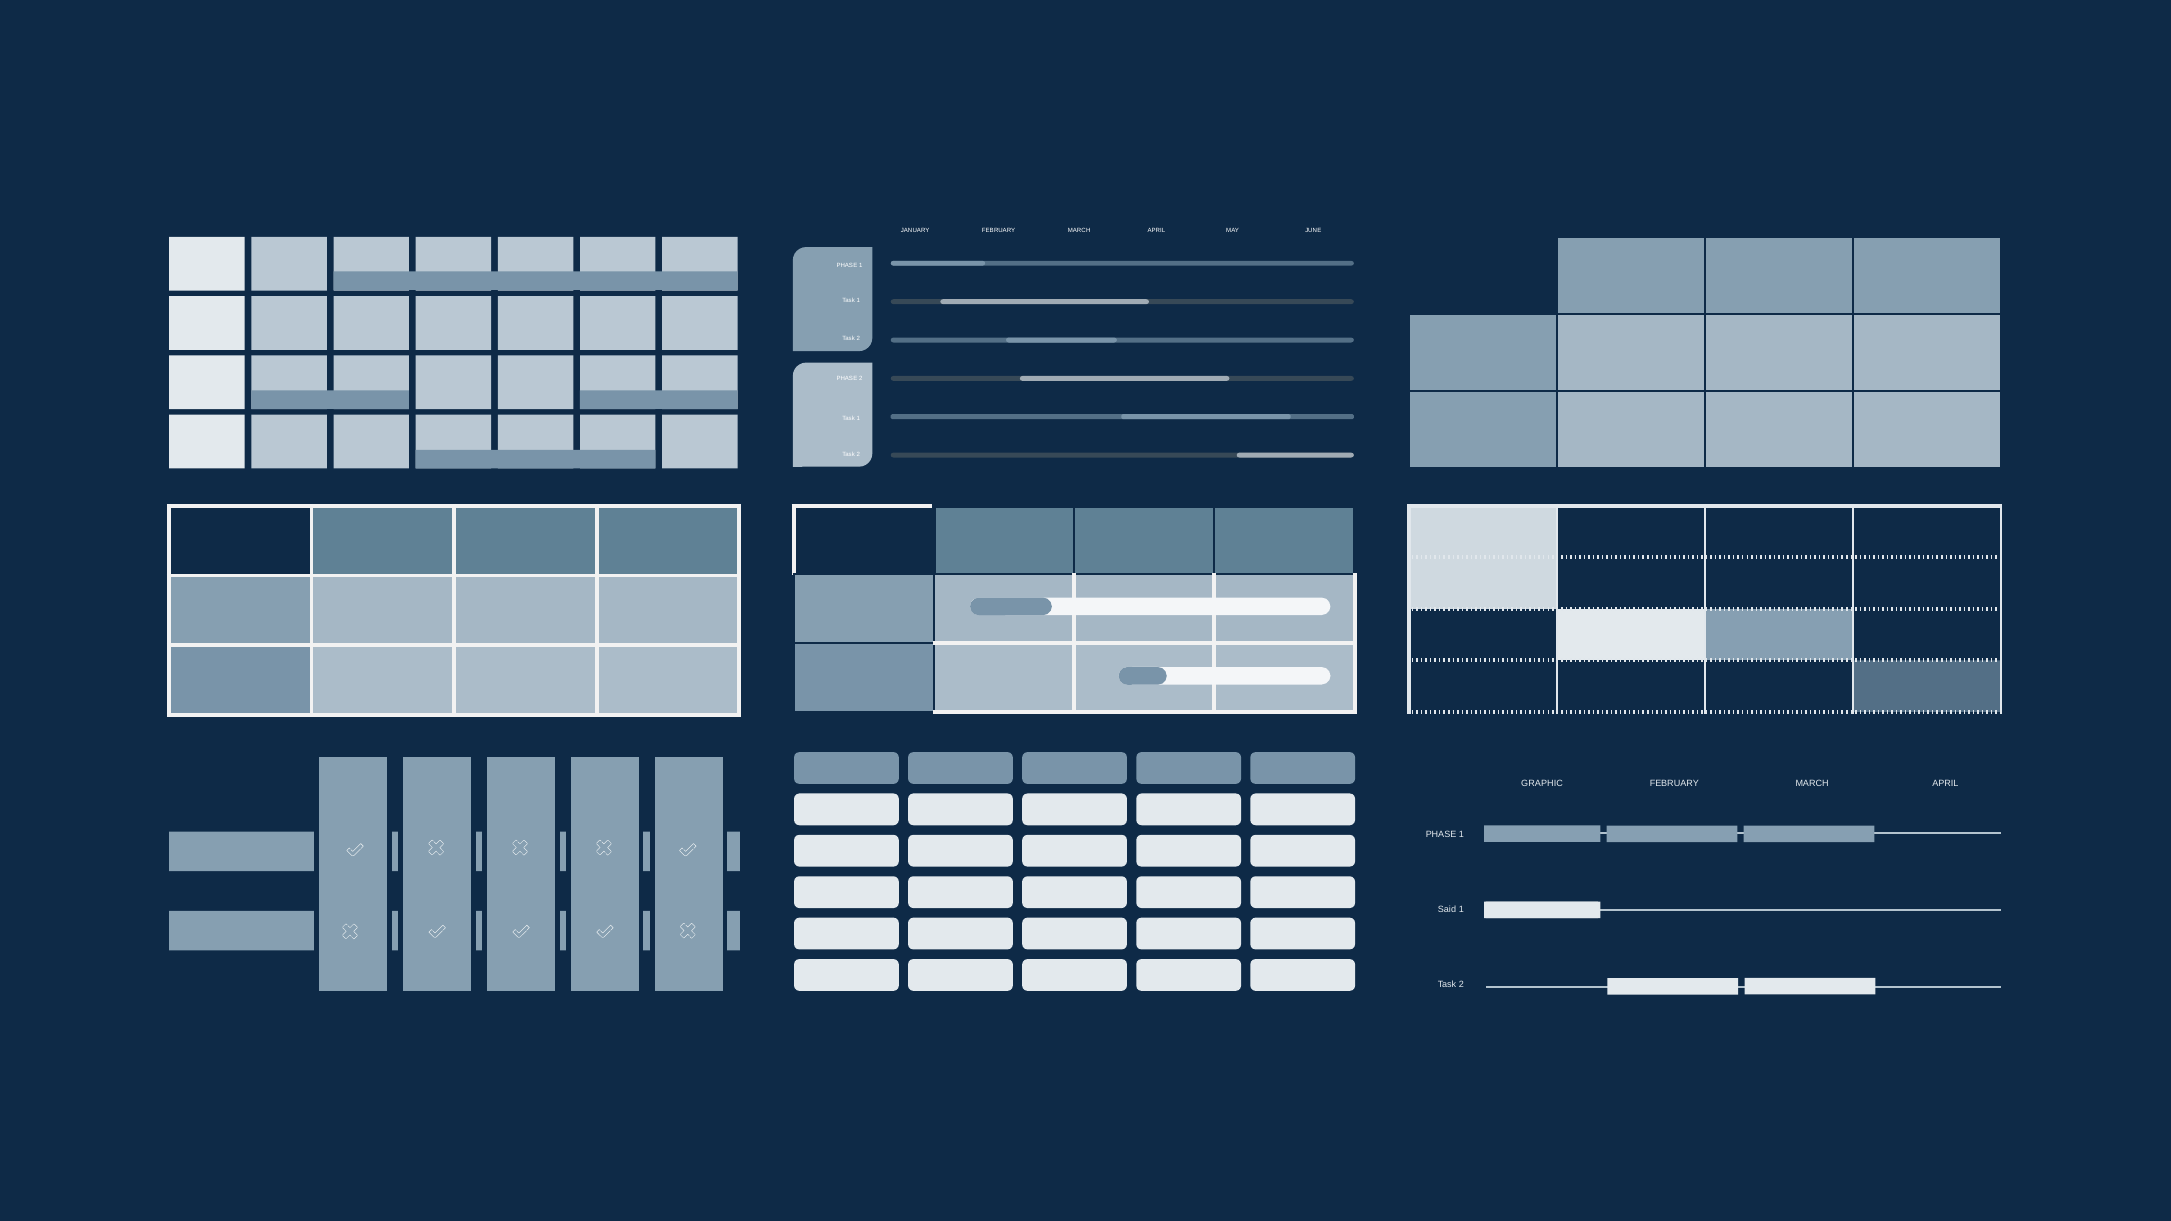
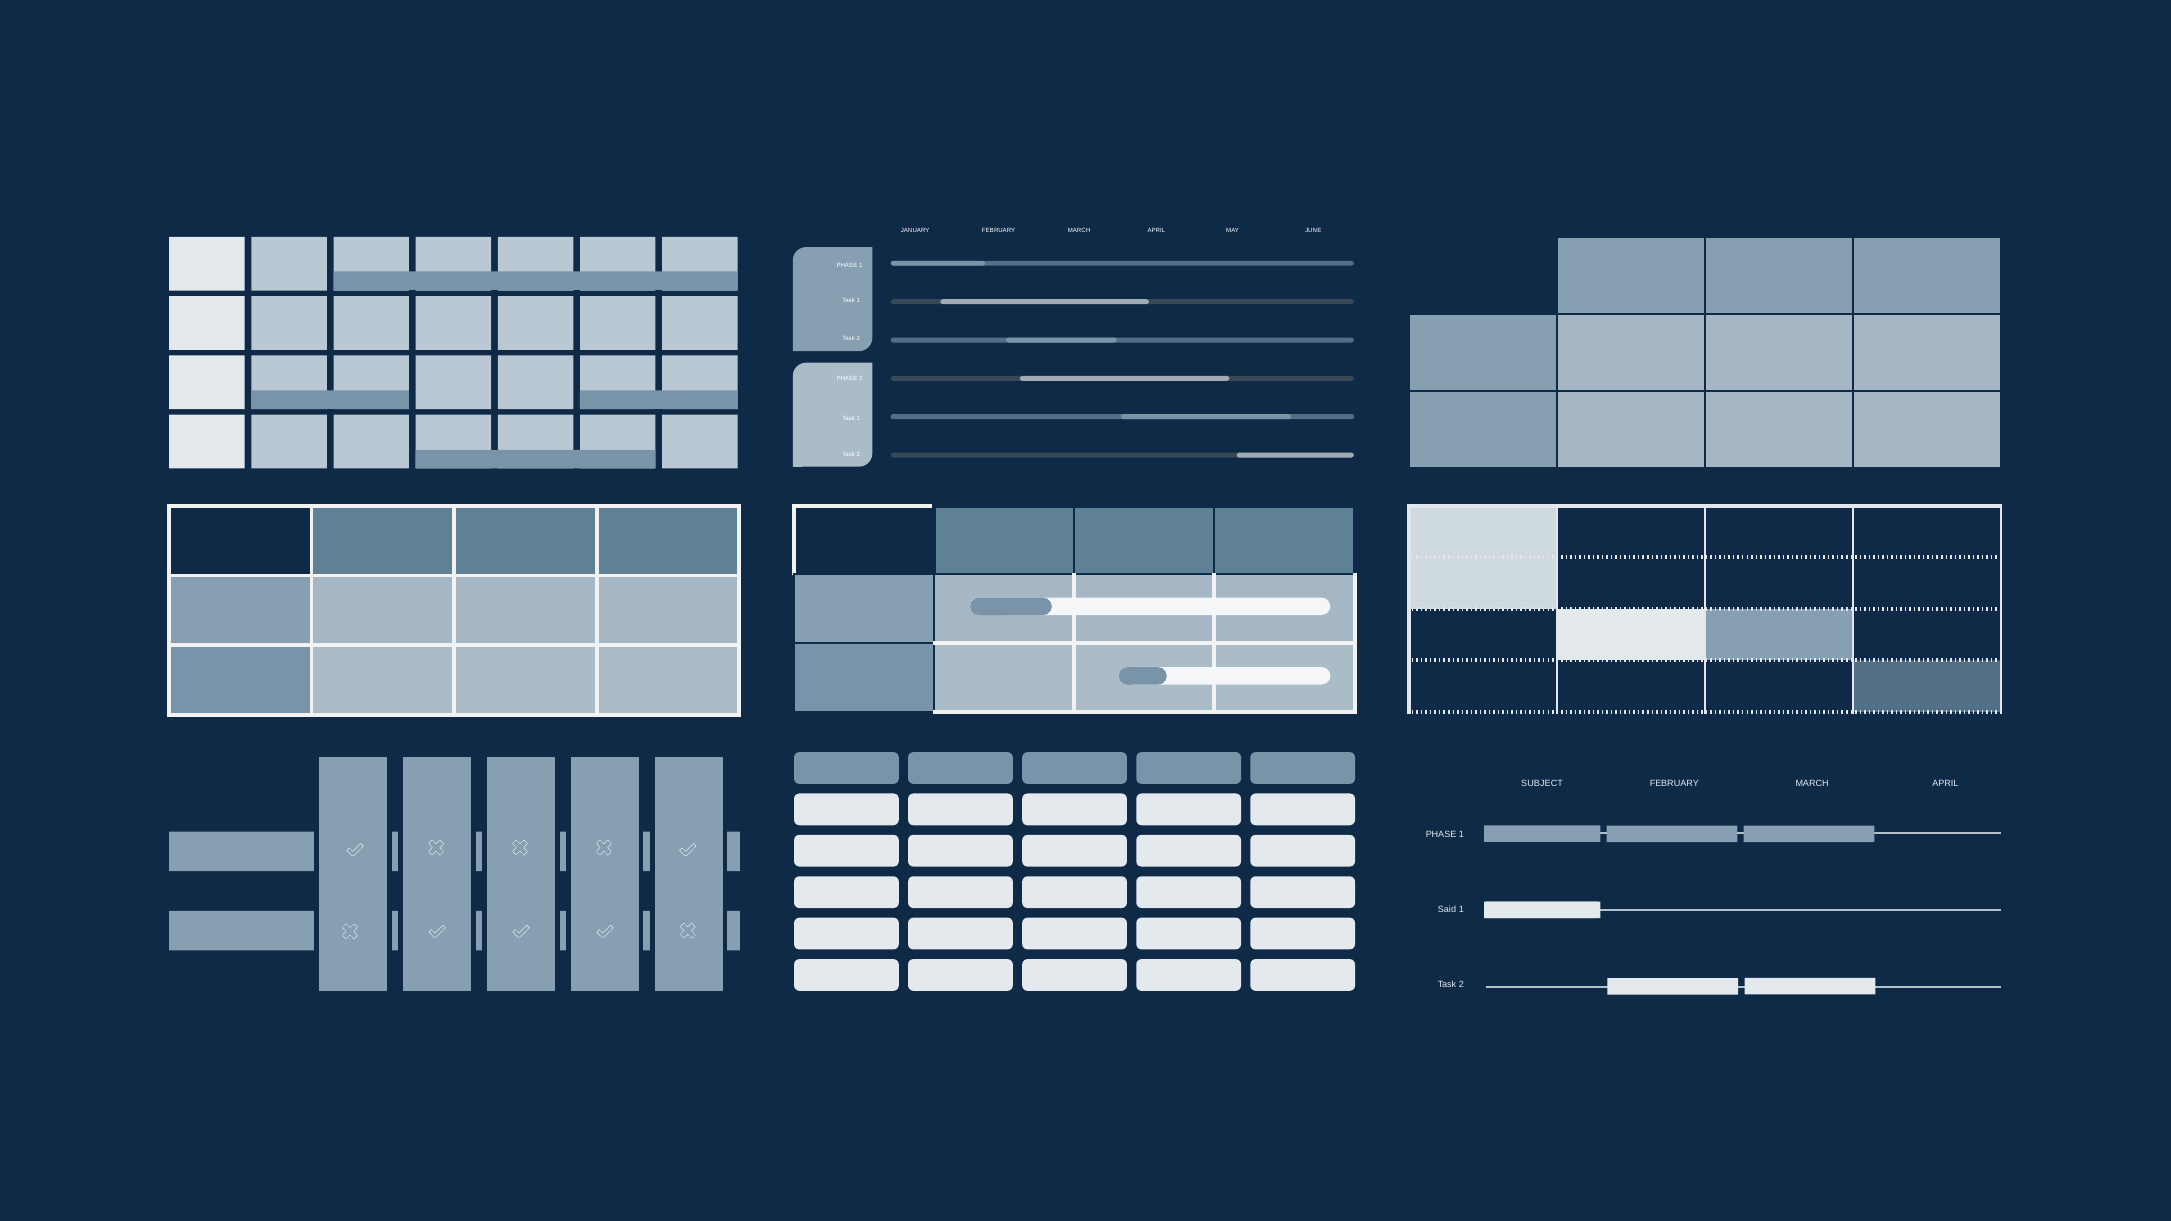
GRAPHIC: GRAPHIC -> SUBJECT
